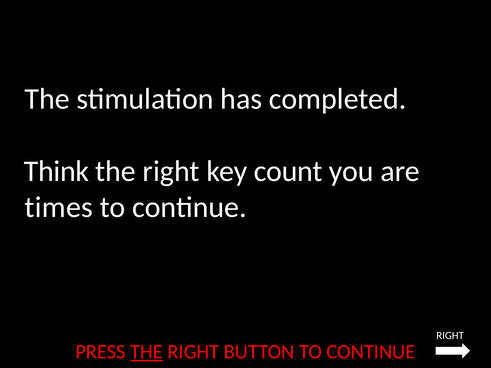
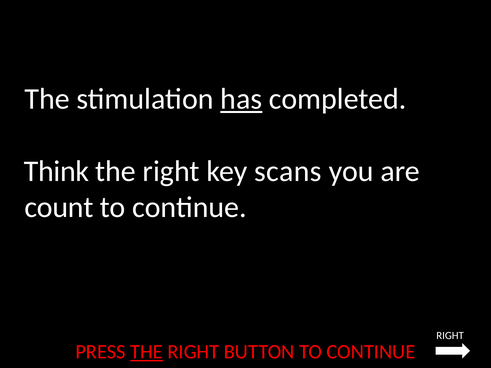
has underline: none -> present
count: count -> scans
times: times -> count
